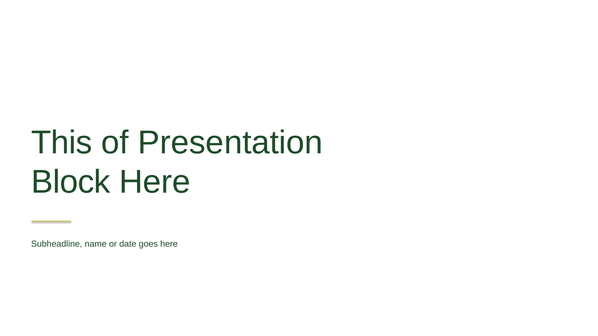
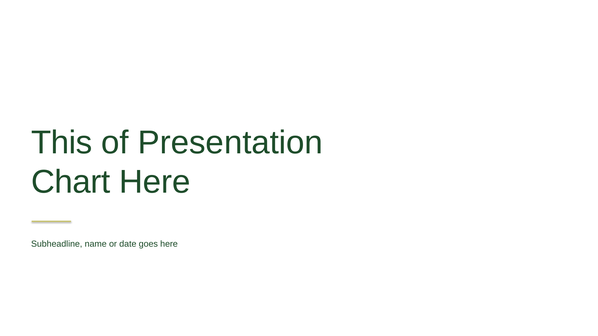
Block: Block -> Chart
